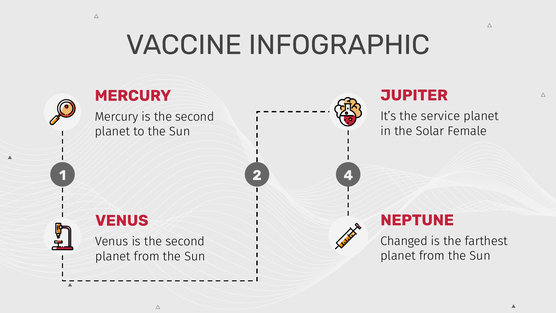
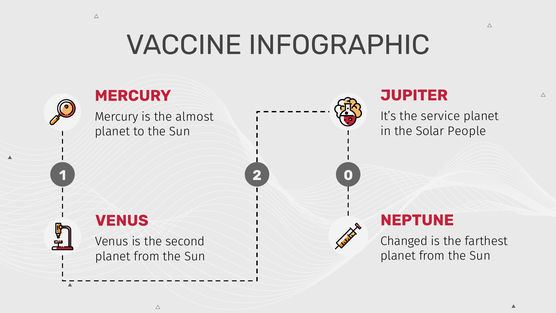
Mercury is the second: second -> almost
Female: Female -> People
4: 4 -> 0
